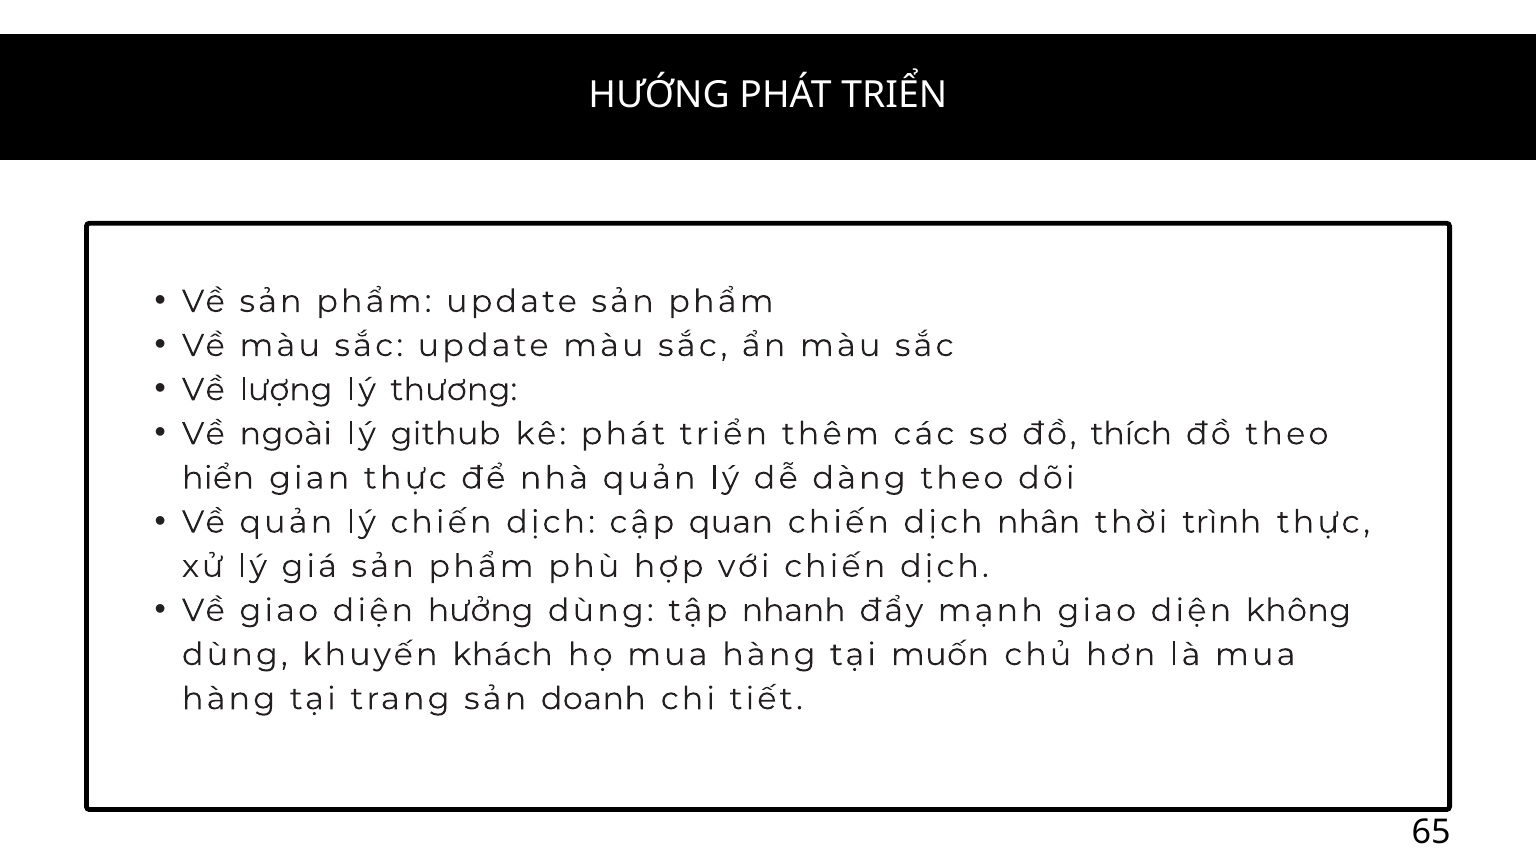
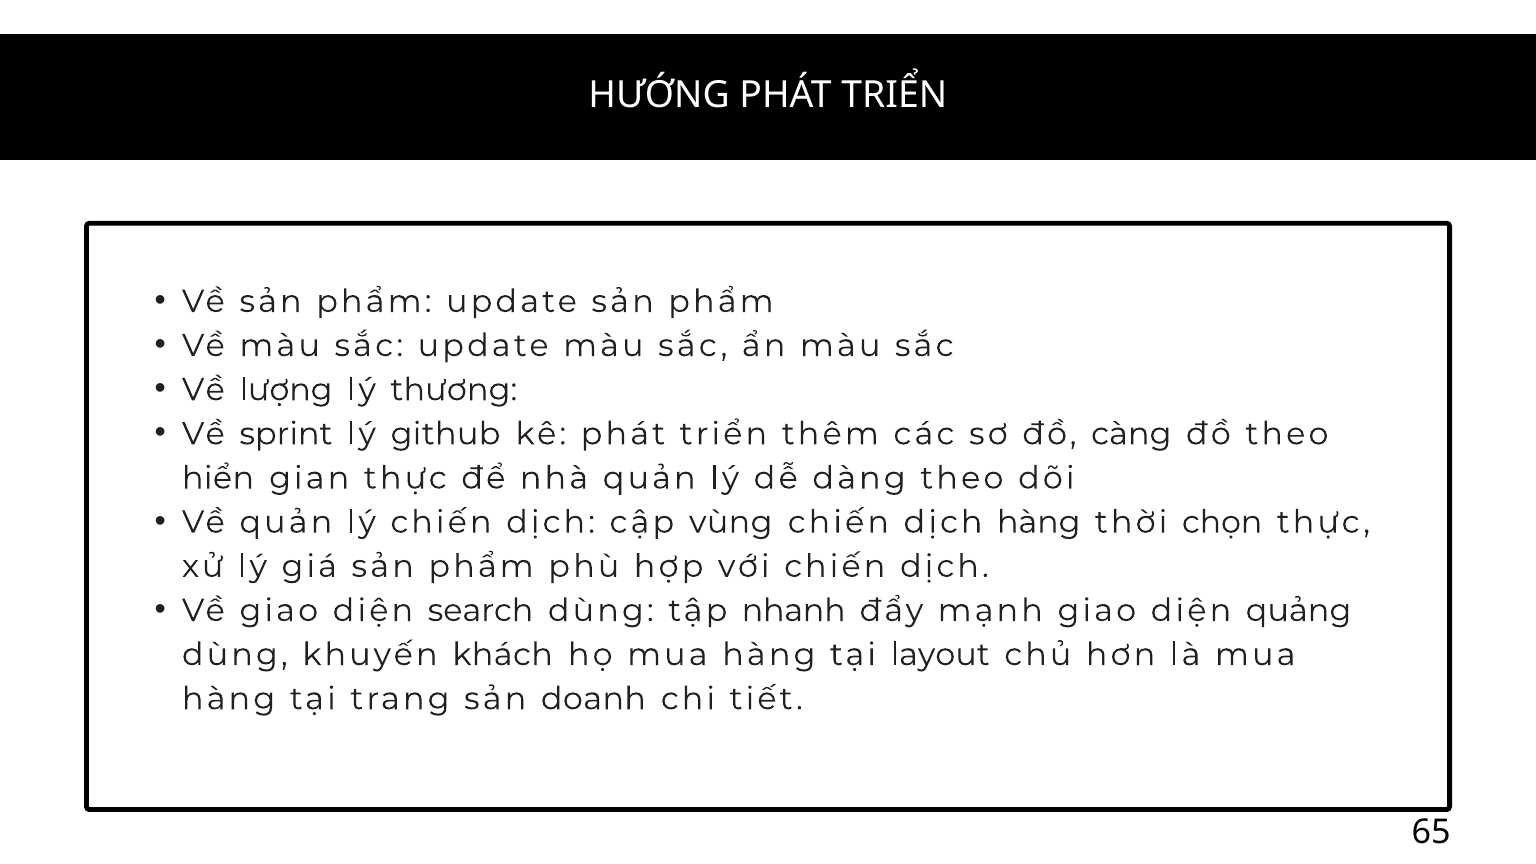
ngoài: ngoài -> sprint
thích: thích -> càng
quan: quan -> vùng
dịch nhân: nhân -> hàng
trình: trình -> chọn
hưởng: hưởng -> search
không: không -> quảng
muốn: muốn -> layout
